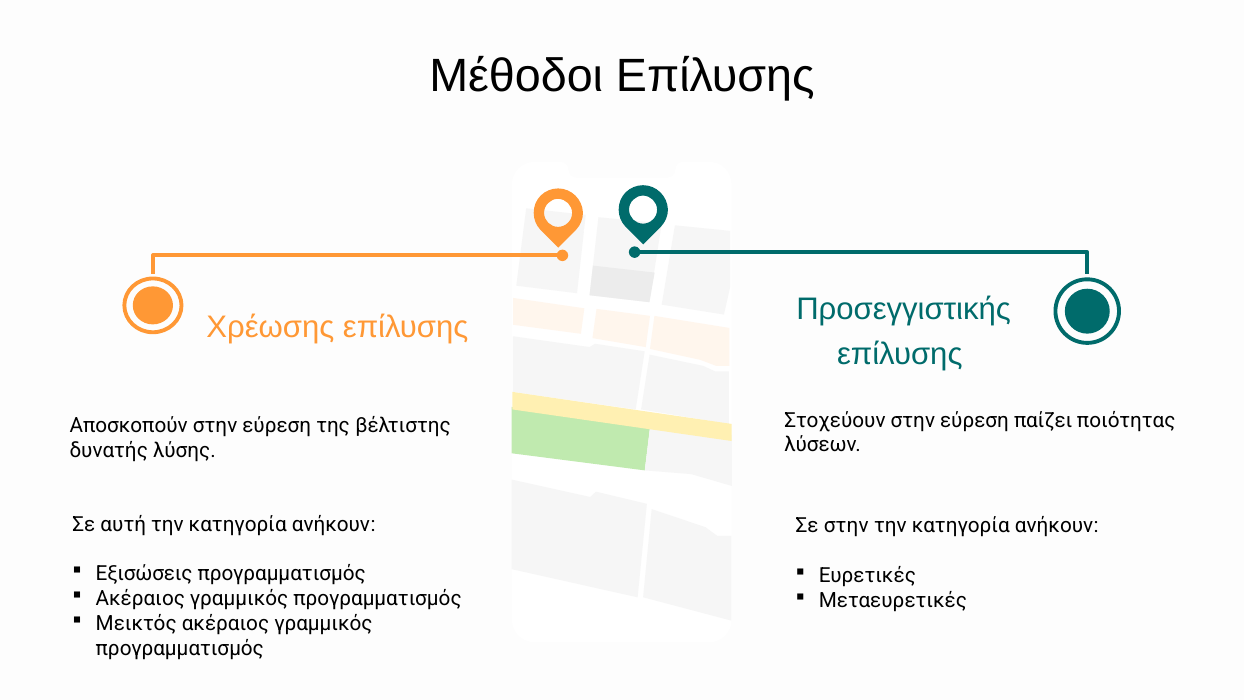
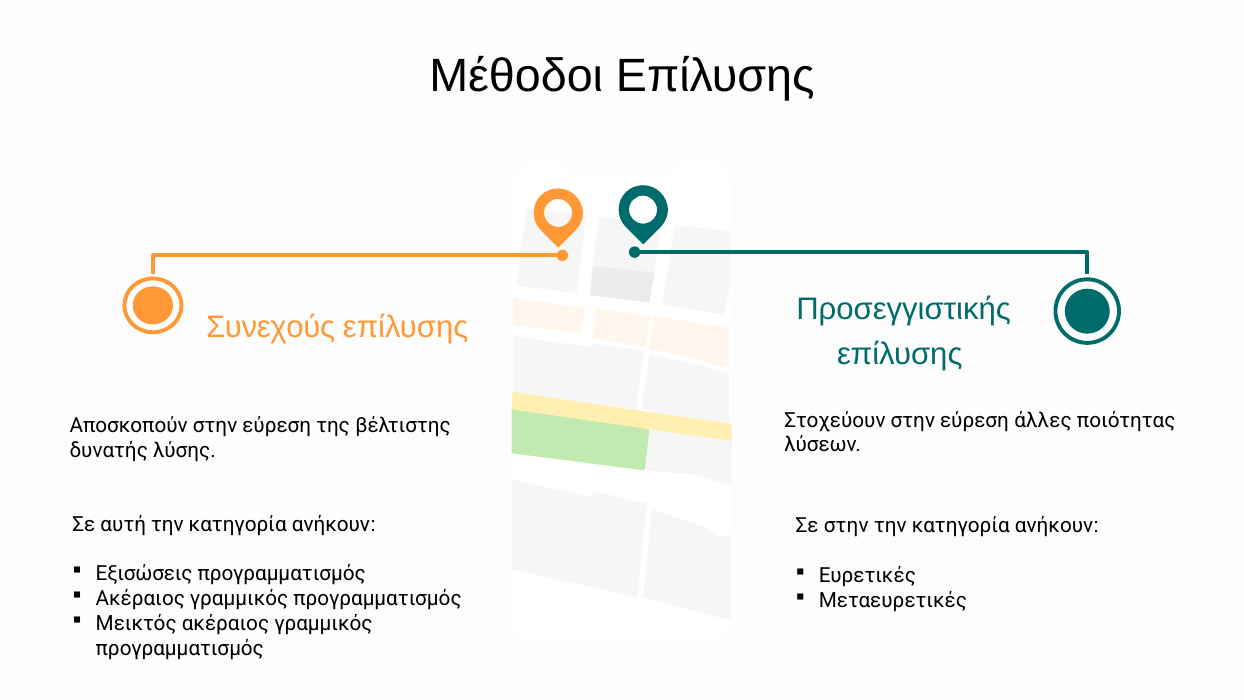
Χρέωσης: Χρέωσης -> Συνεχούς
παίζει: παίζει -> άλλες
